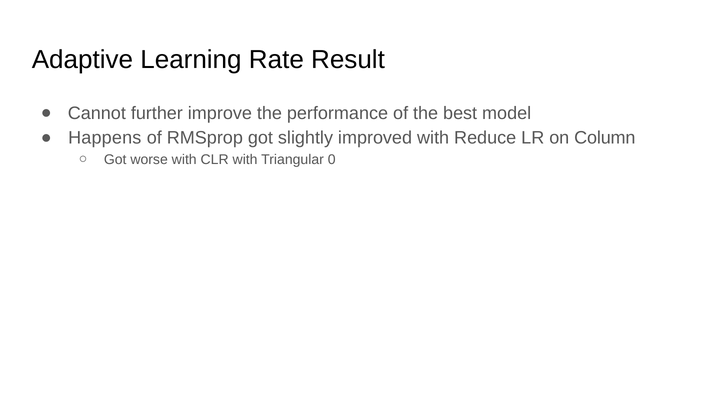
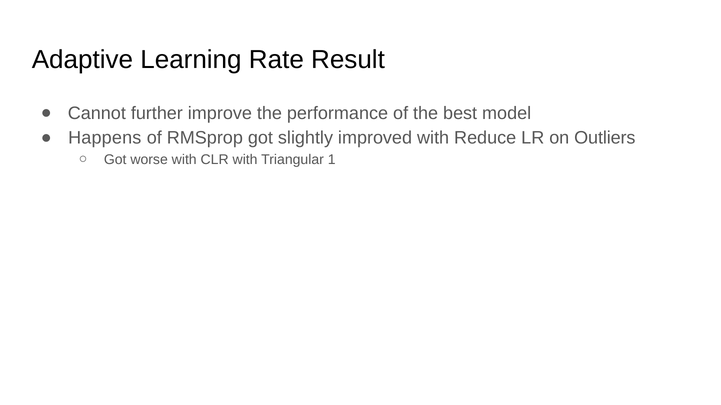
Column: Column -> Outliers
0: 0 -> 1
